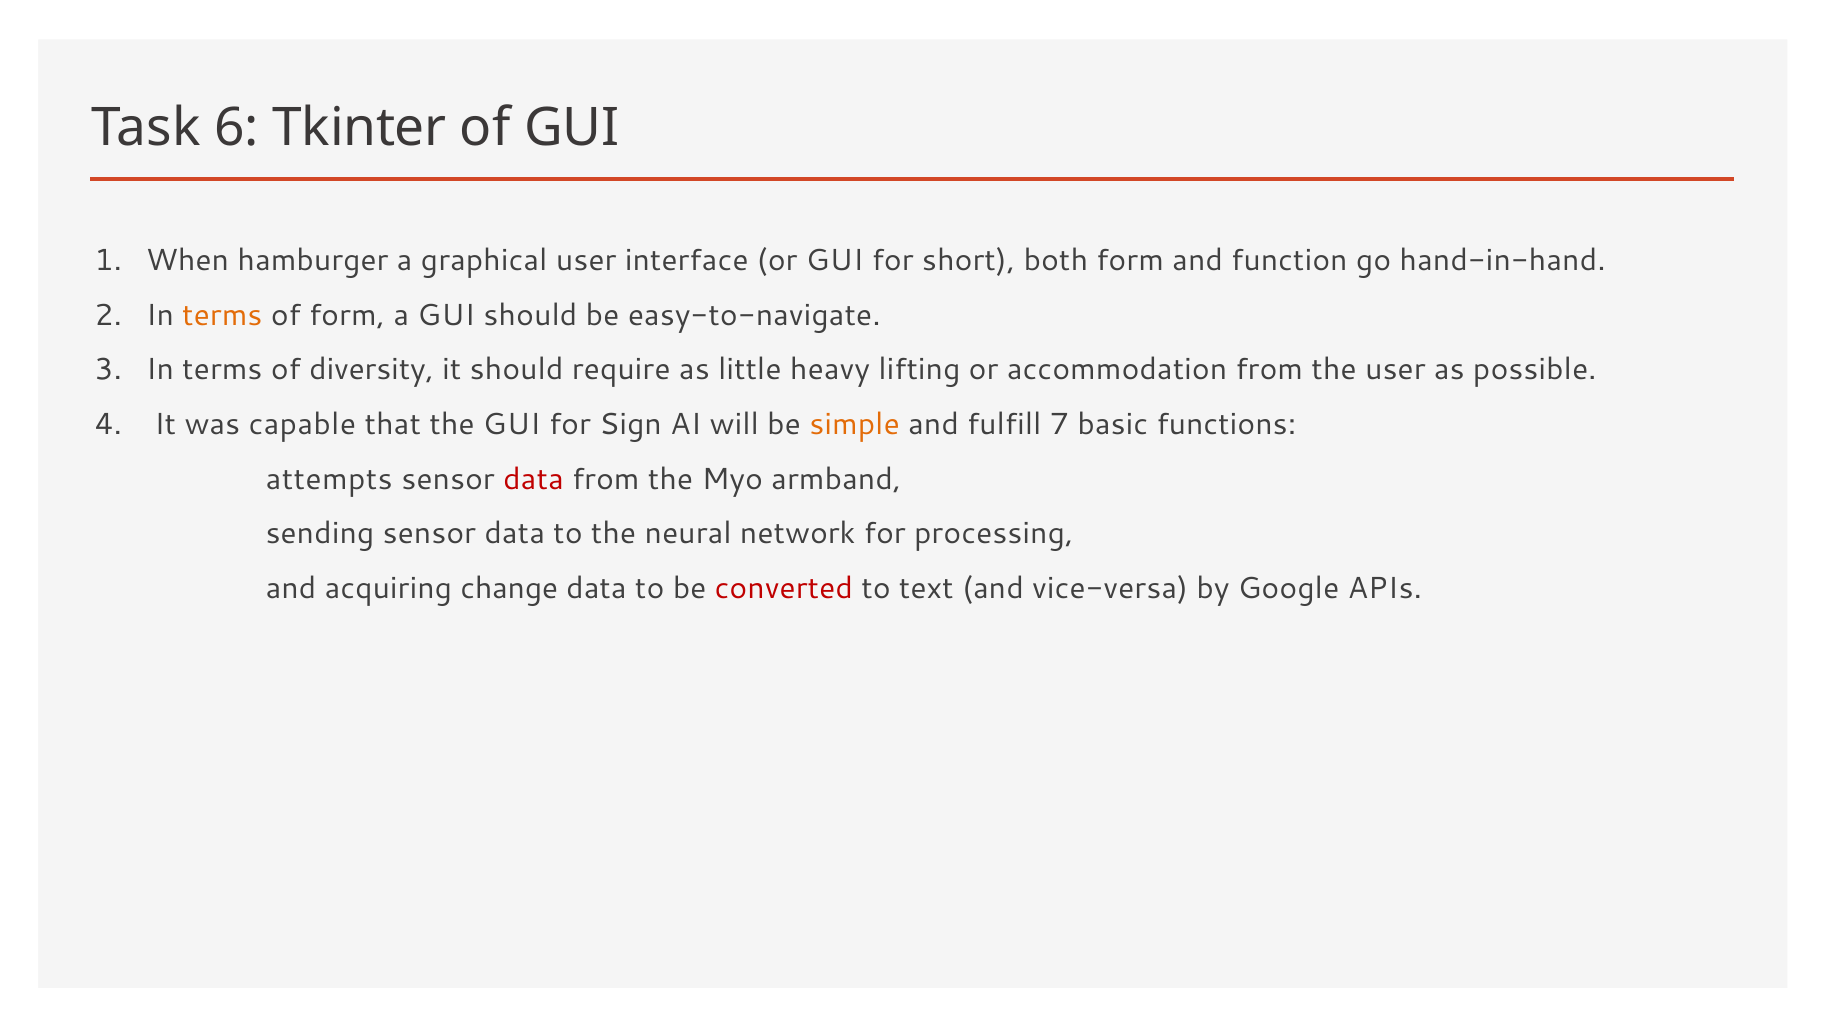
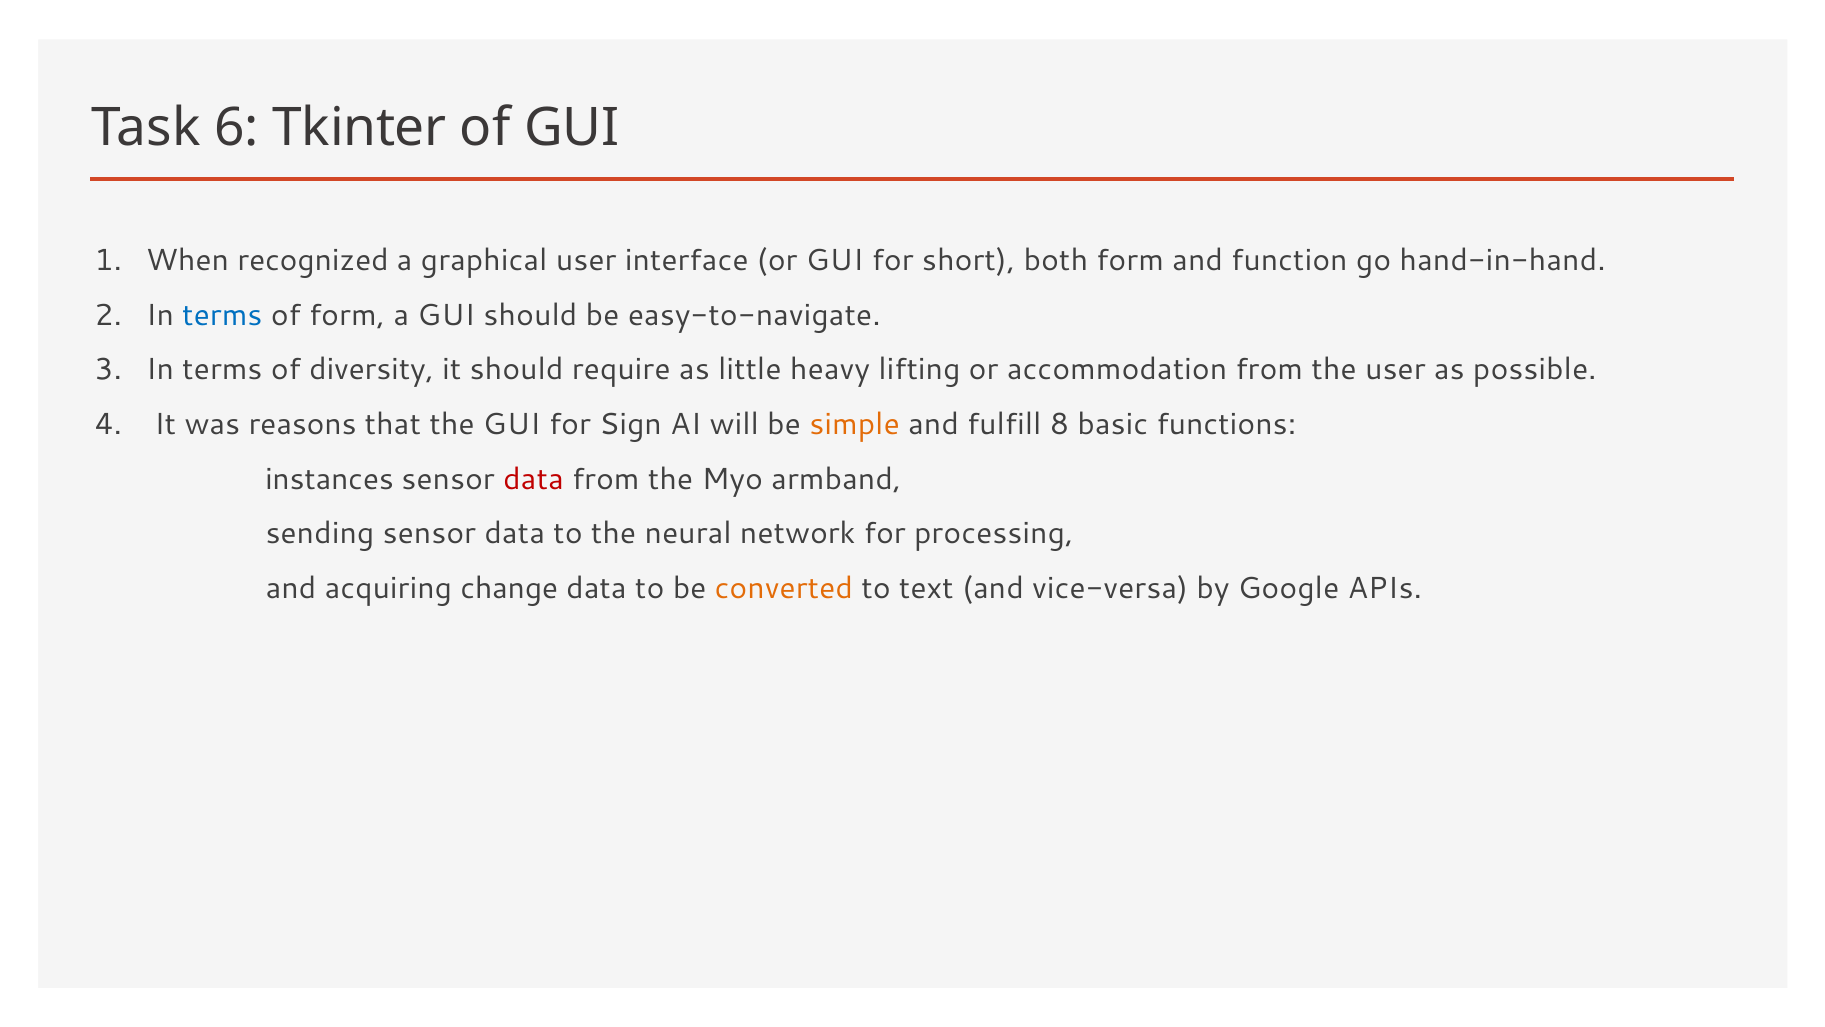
hamburger: hamburger -> recognized
terms at (222, 315) colour: orange -> blue
capable: capable -> reasons
7: 7 -> 8
attempts: attempts -> instances
converted colour: red -> orange
